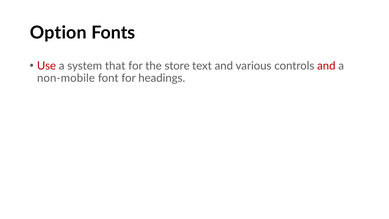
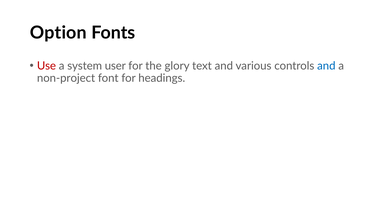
that: that -> user
store: store -> glory
and at (326, 66) colour: red -> blue
non-mobile: non-mobile -> non-project
